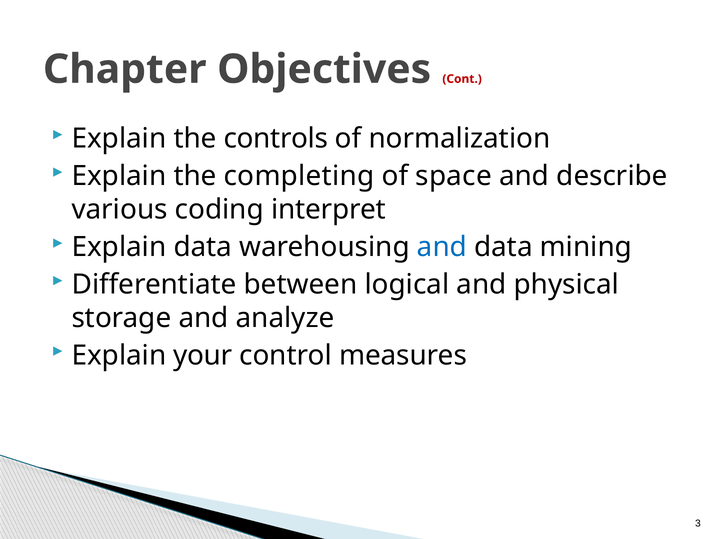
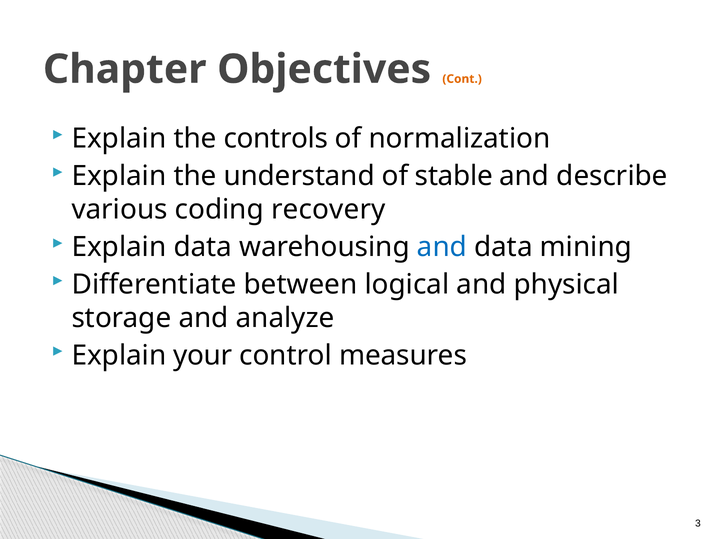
Cont colour: red -> orange
completing: completing -> understand
space: space -> stable
interpret: interpret -> recovery
